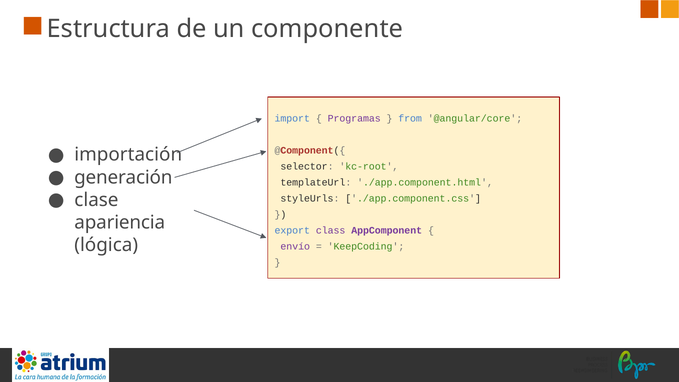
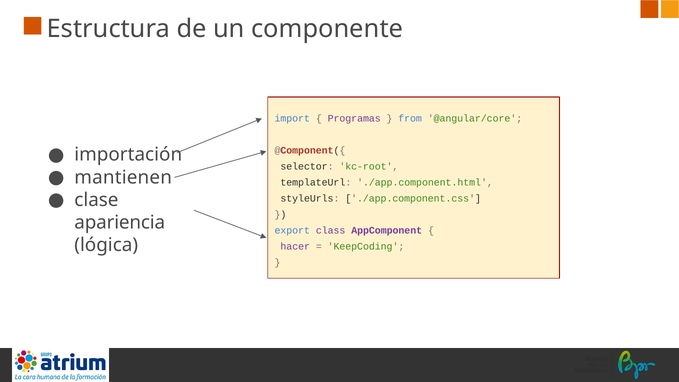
generación: generación -> mantienen
envío: envío -> hacer
